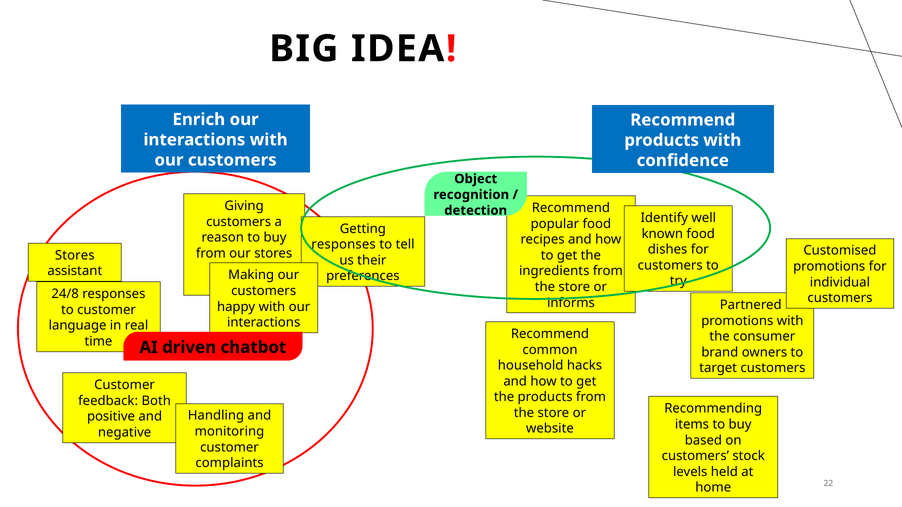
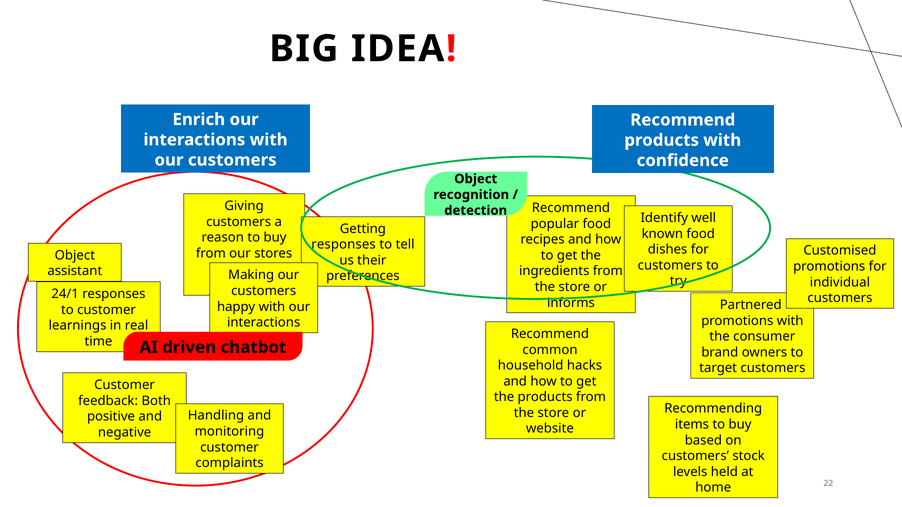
Stores at (75, 255): Stores -> Object
24/8: 24/8 -> 24/1
language: language -> learnings
